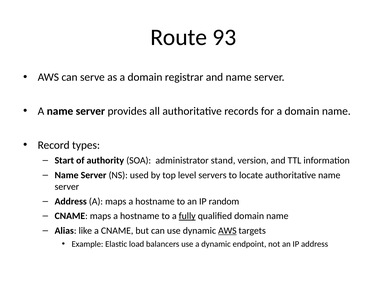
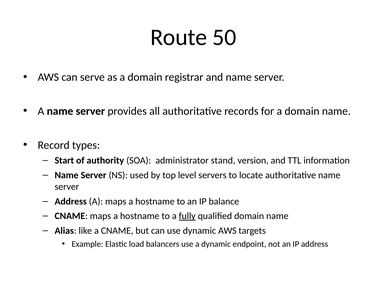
93: 93 -> 50
random: random -> balance
AWS at (227, 231) underline: present -> none
